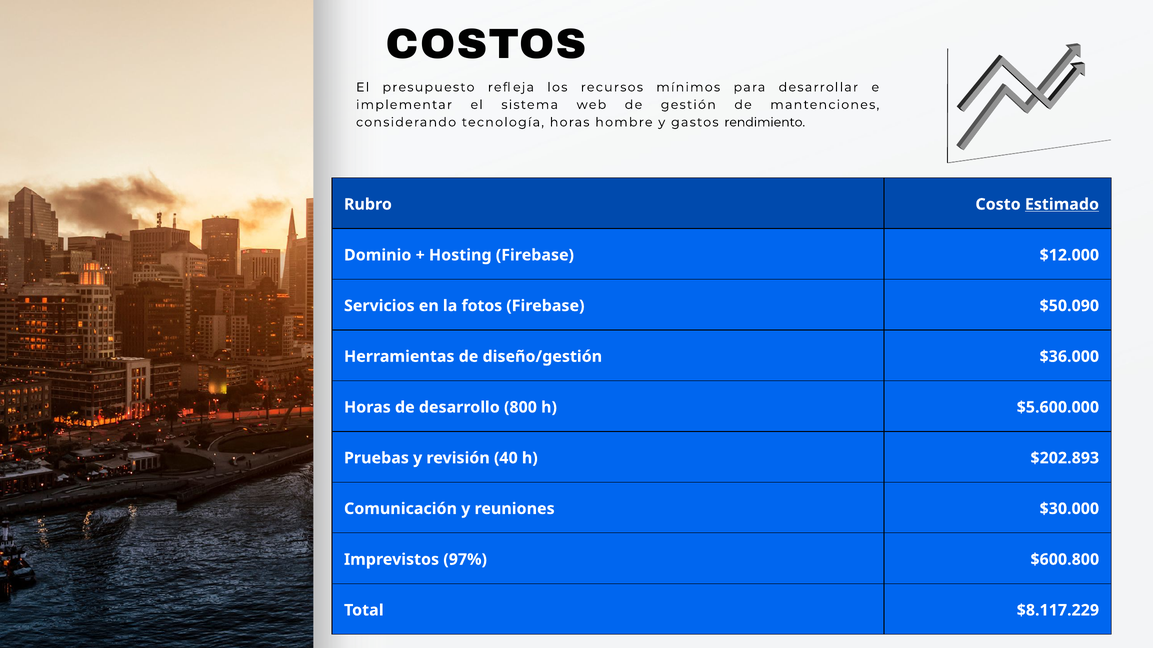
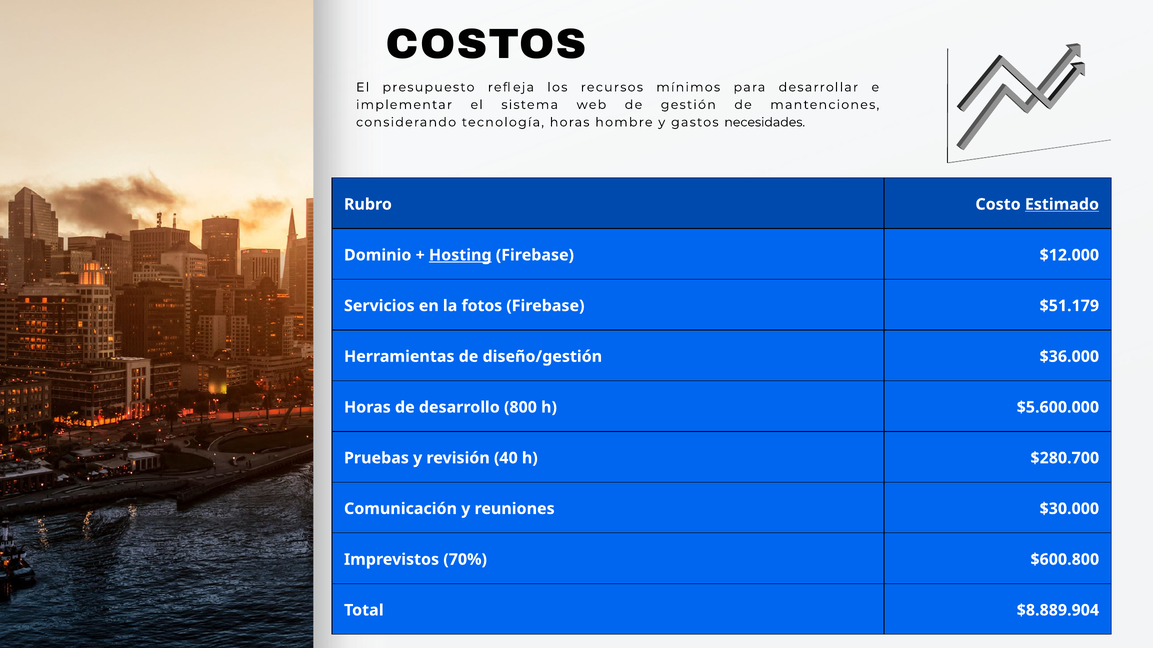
rendimiento: rendimiento -> necesidades
Hosting underline: none -> present
$50.090: $50.090 -> $51.179
$202.893: $202.893 -> $280.700
97%: 97% -> 70%
$8.117.229: $8.117.229 -> $8.889.904
